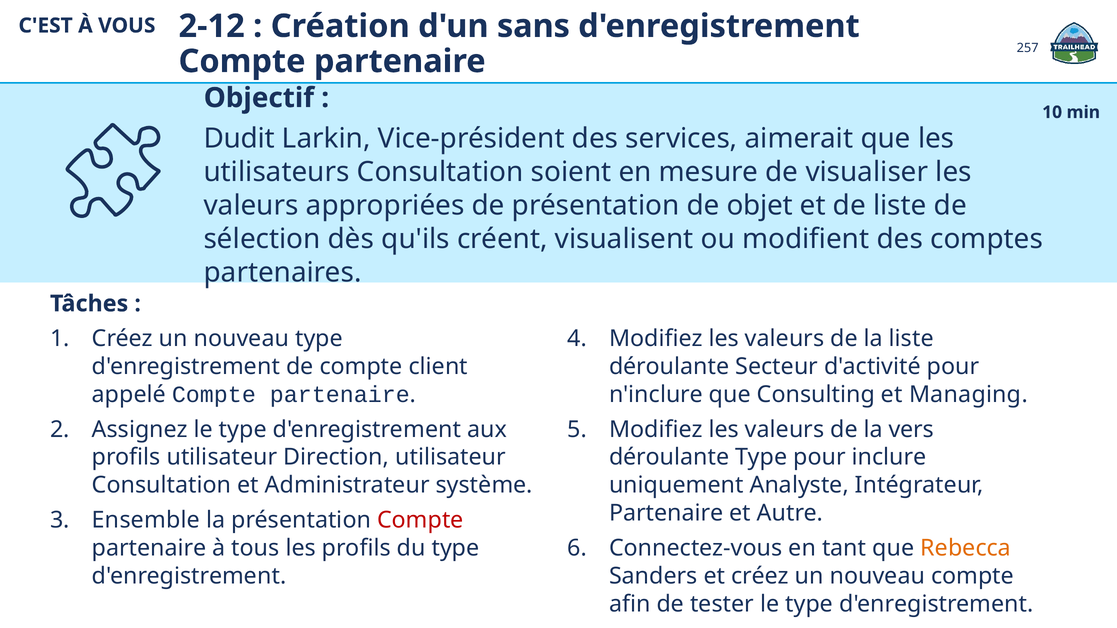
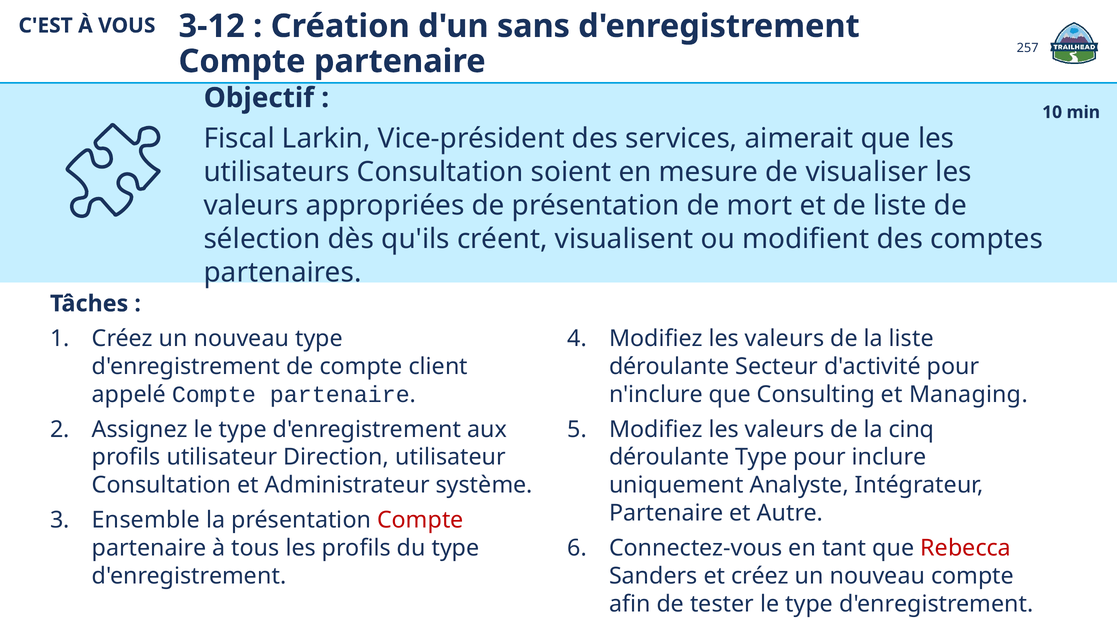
2-12: 2-12 -> 3-12
Dudit: Dudit -> Fiscal
objet: objet -> mort
vers: vers -> cinq
Rebecca colour: orange -> red
